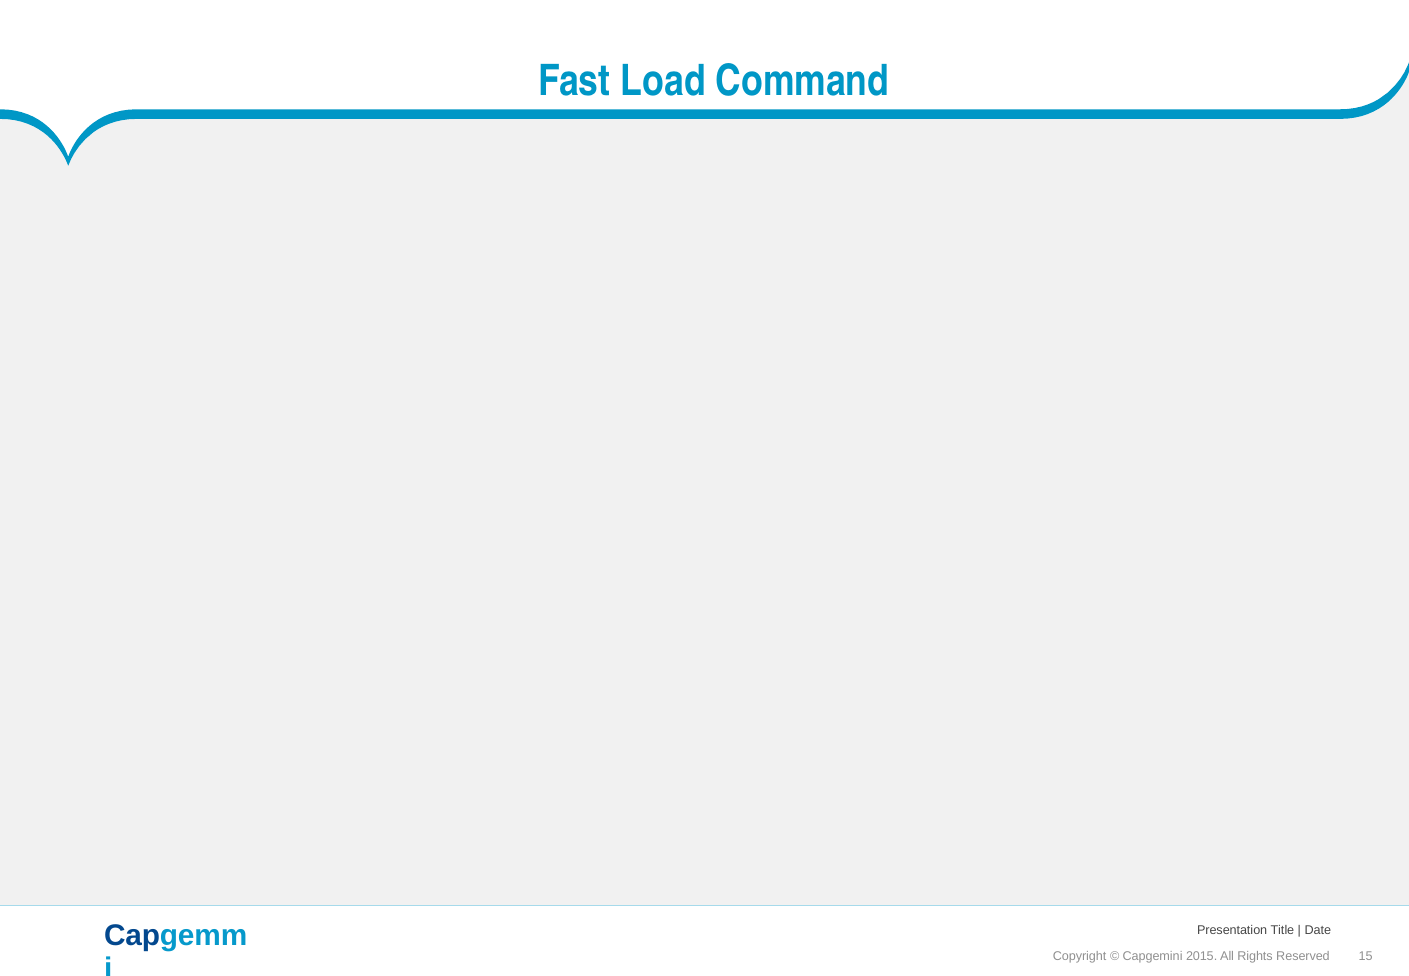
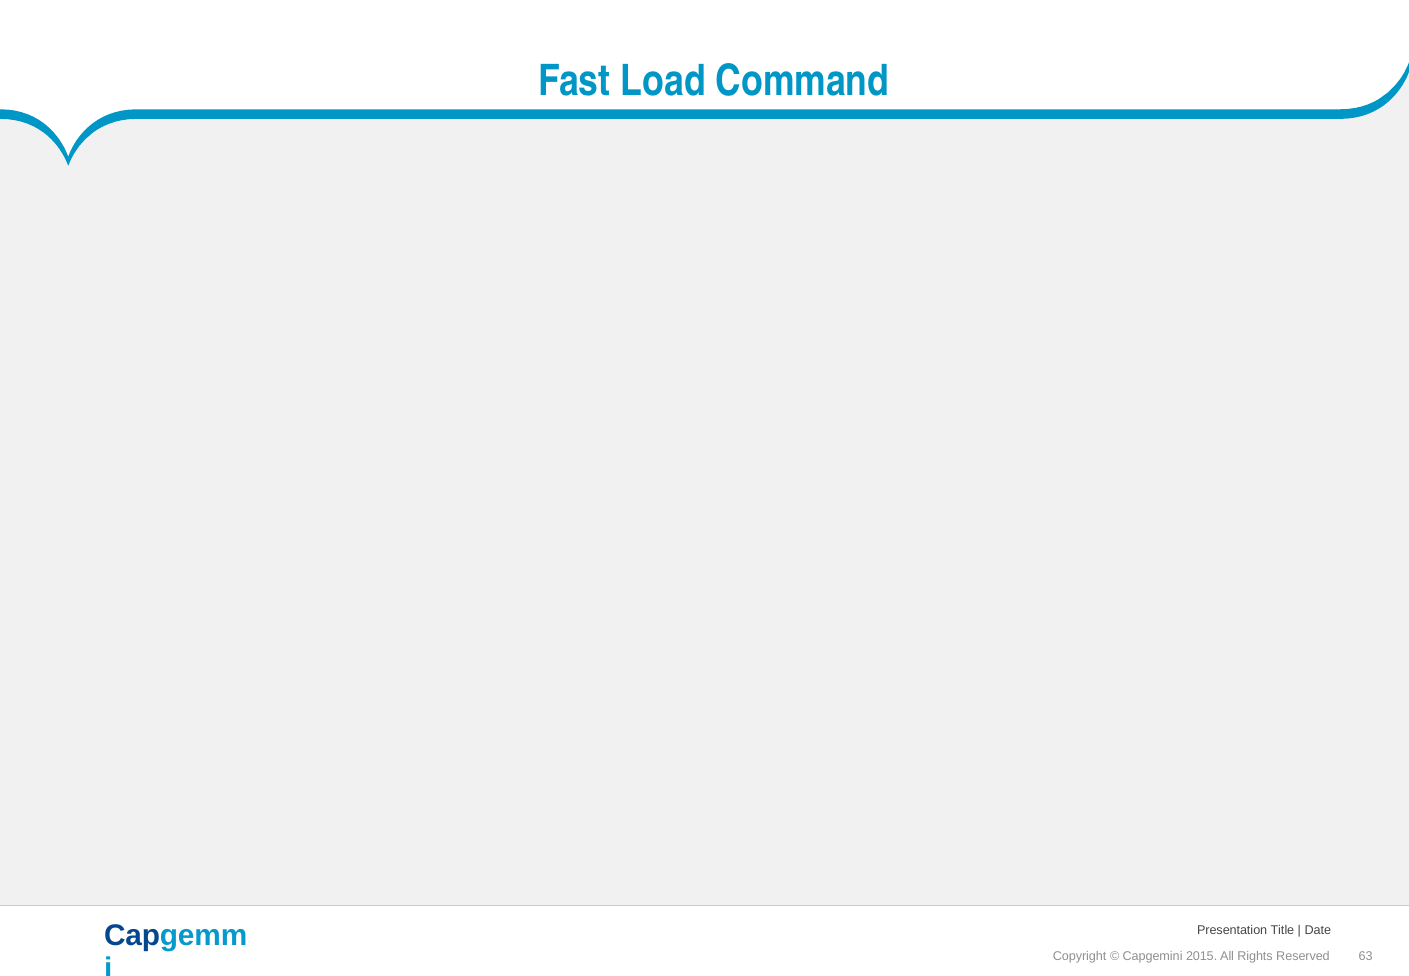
15: 15 -> 63
